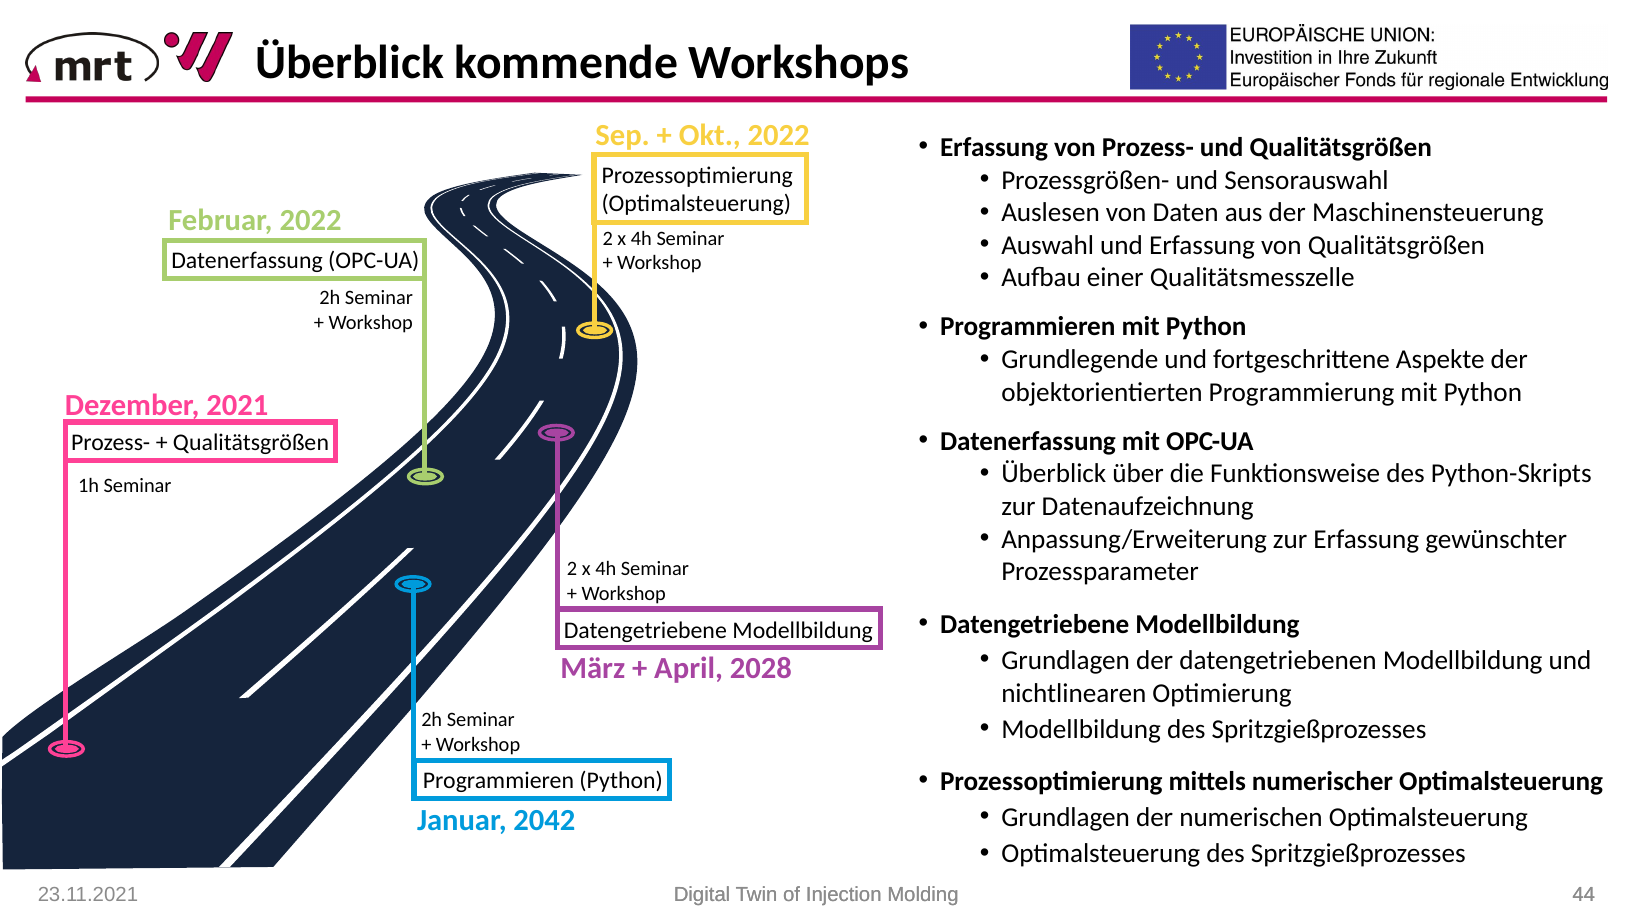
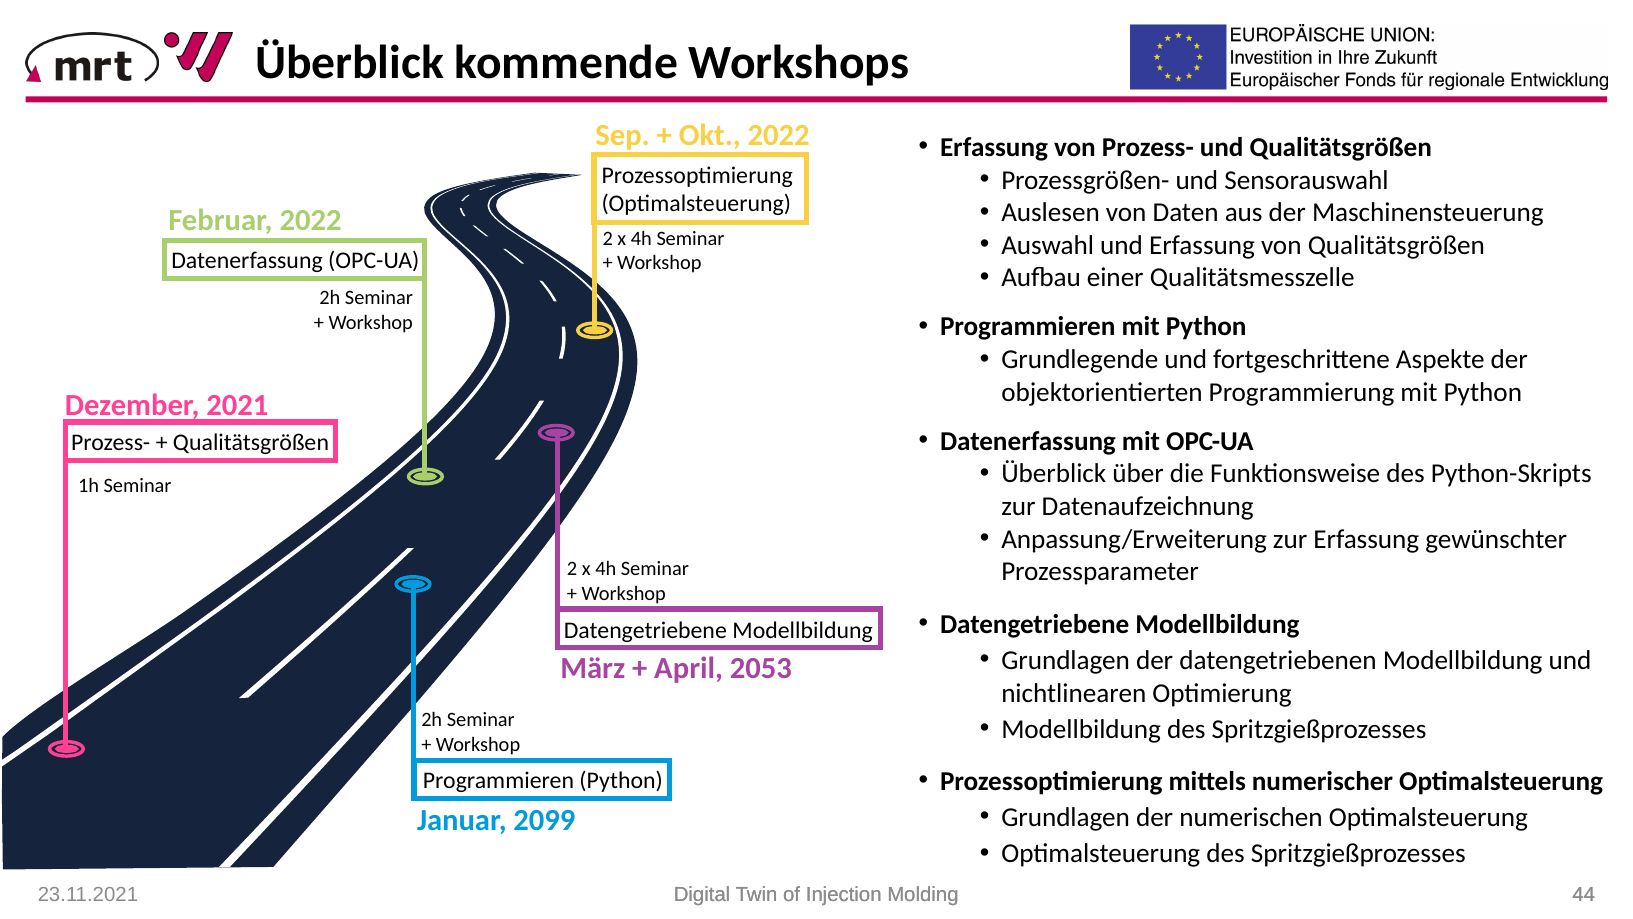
2028: 2028 -> 2053
2042: 2042 -> 2099
